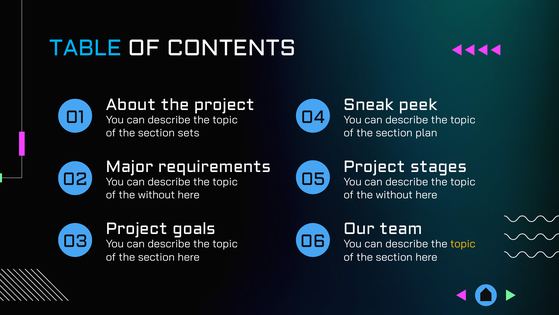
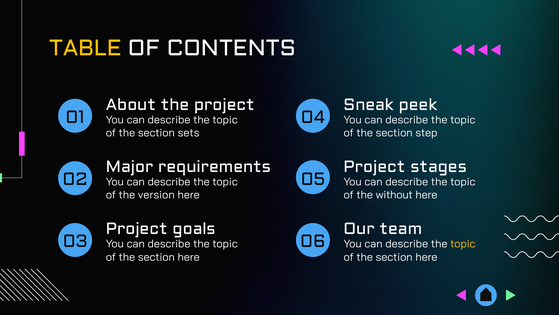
TABLE colour: light blue -> yellow
plan: plan -> step
without at (156, 195): without -> version
